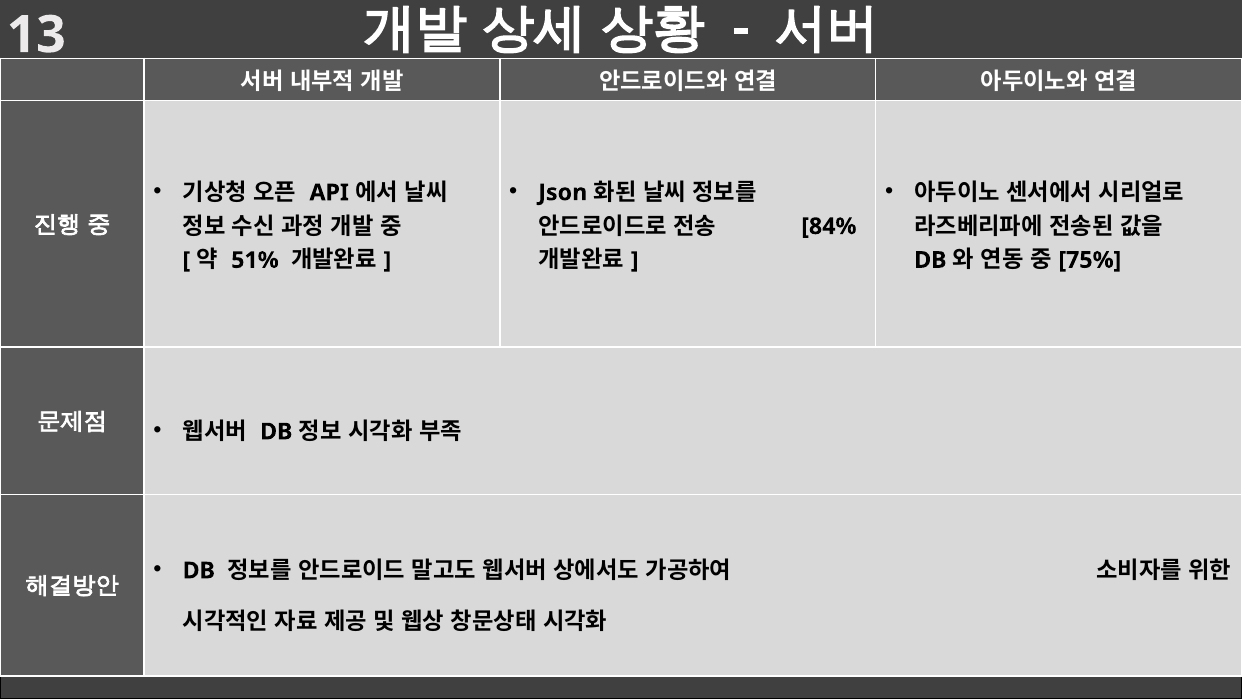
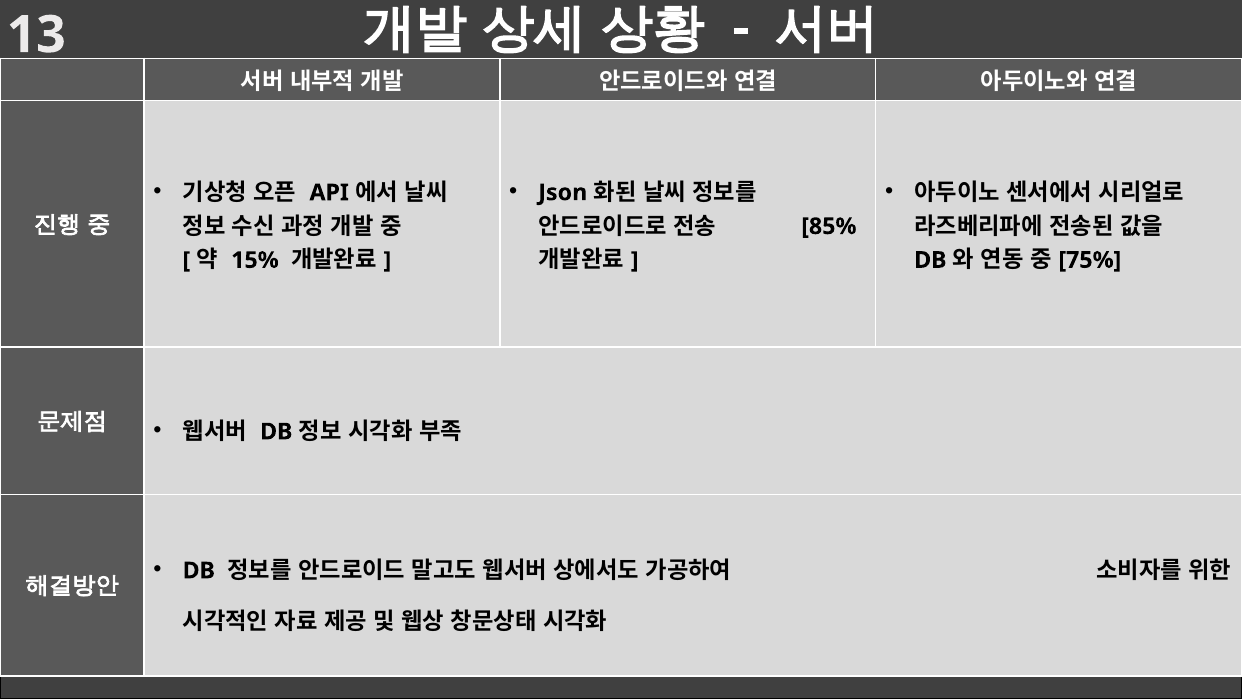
84%: 84% -> 85%
51%: 51% -> 15%
